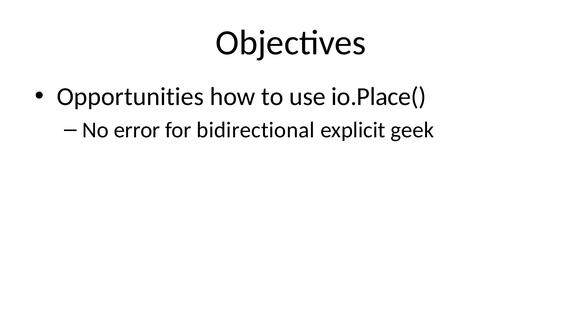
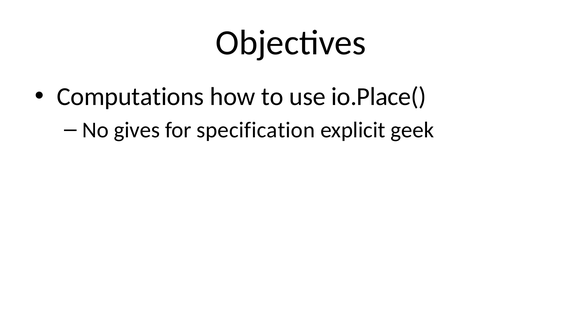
Opportunities: Opportunities -> Computations
error: error -> gives
bidirectional: bidirectional -> specification
